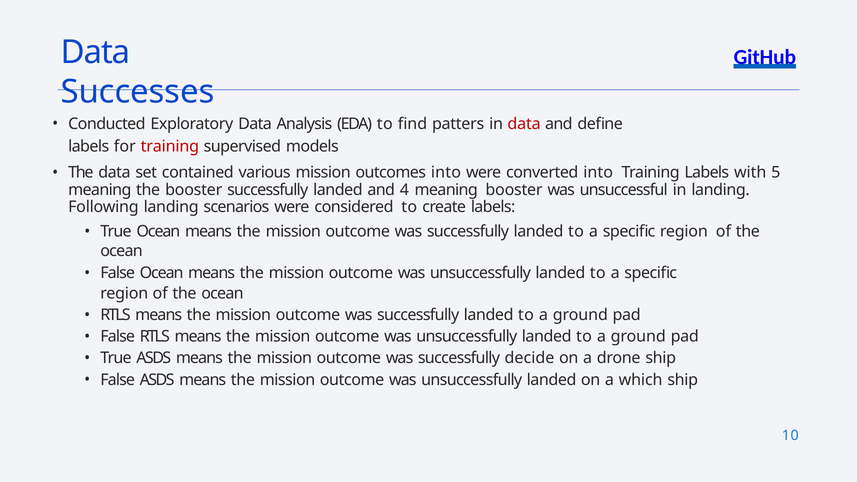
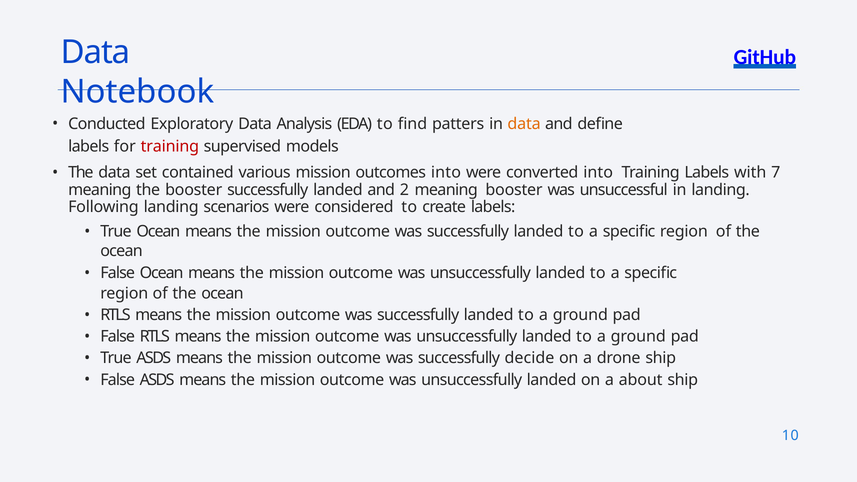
Successes: Successes -> Notebook
data at (524, 124) colour: red -> orange
5: 5 -> 7
4: 4 -> 2
which: which -> about
